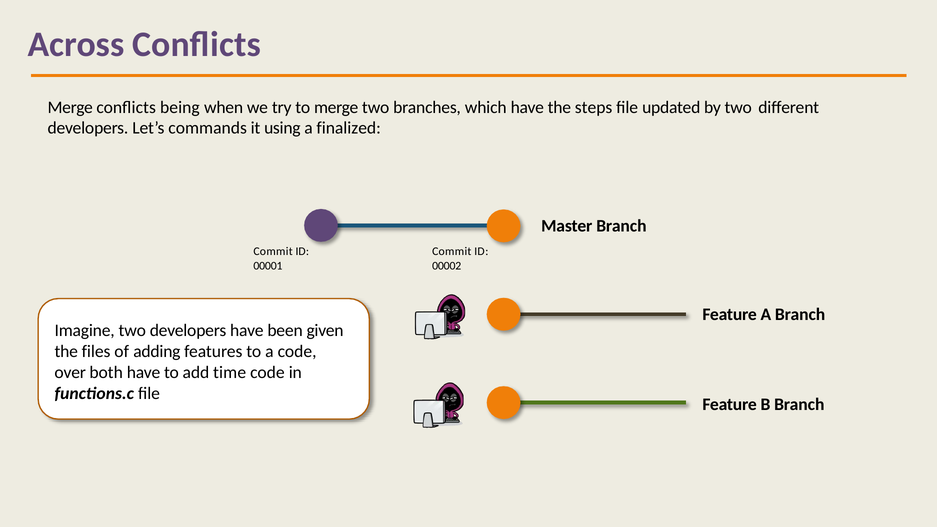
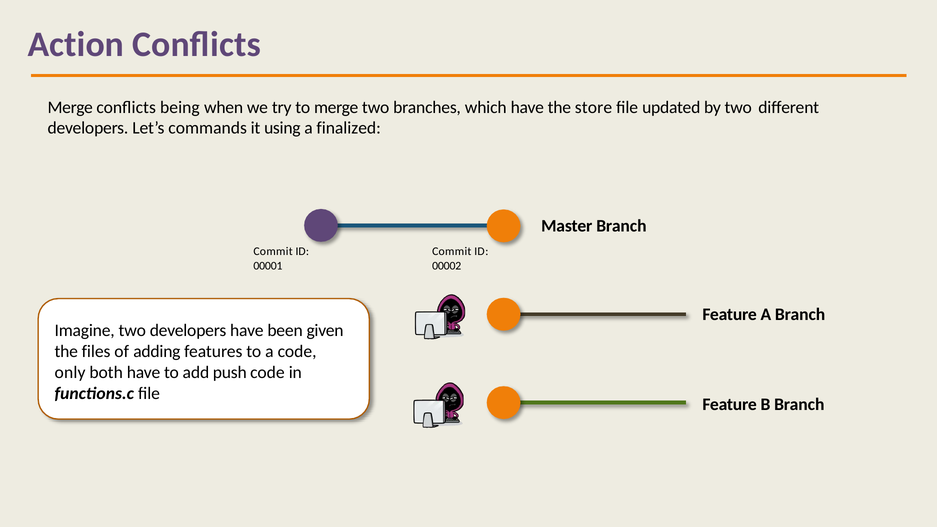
Across: Across -> Action
steps: steps -> store
over: over -> only
time: time -> push
